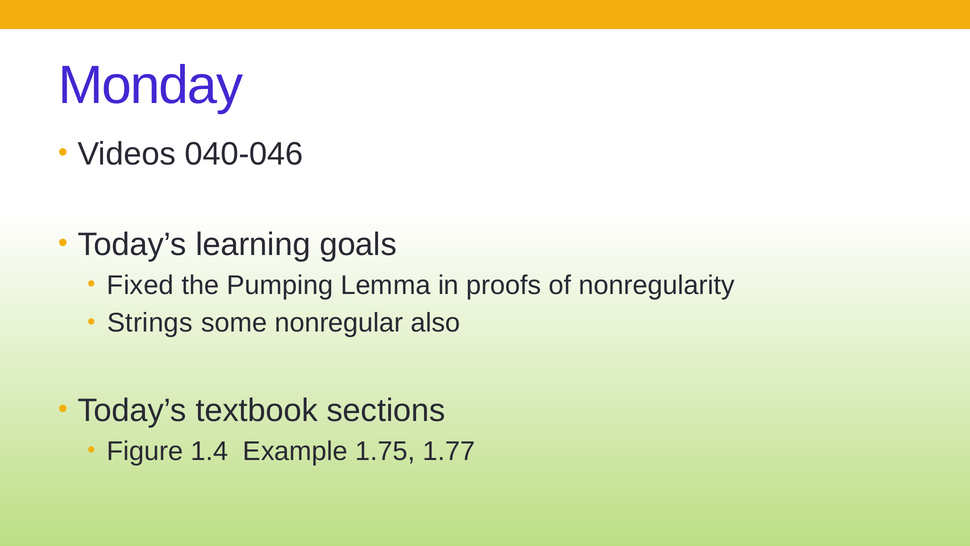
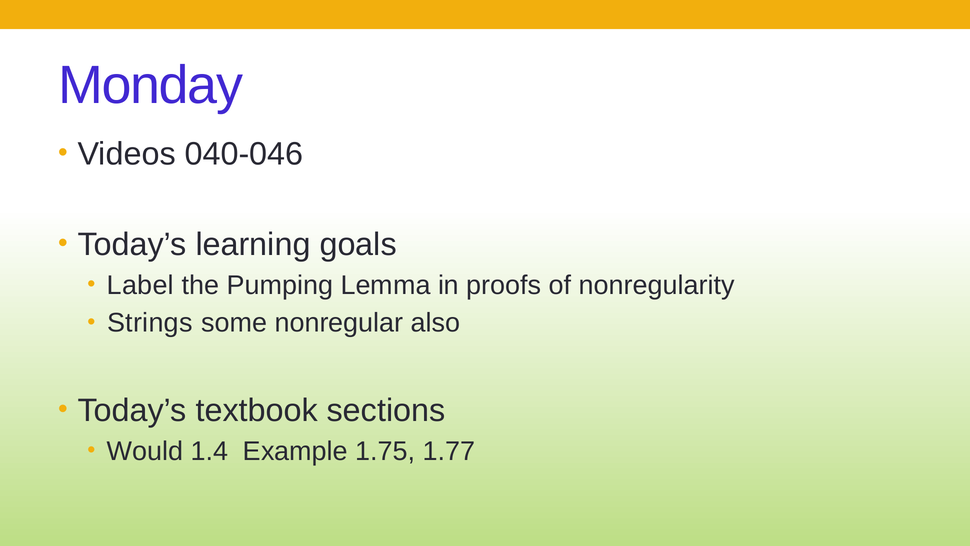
Fixed: Fixed -> Label
Figure: Figure -> Would
